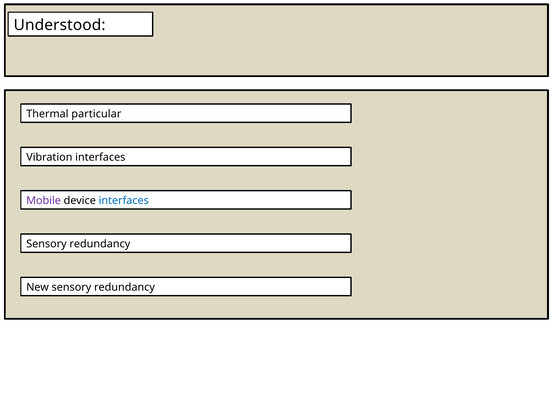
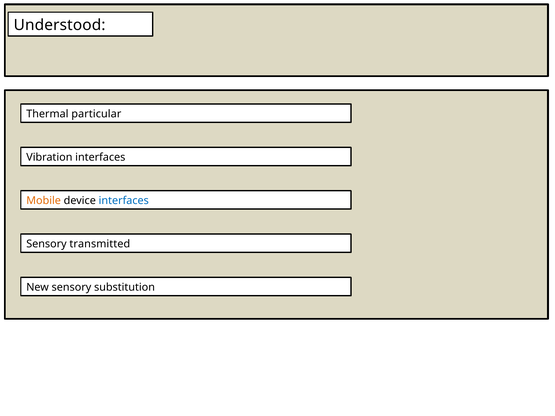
Mobile colour: purple -> orange
redundancy at (100, 244): redundancy -> transmitted
New sensory redundancy: redundancy -> substitution
